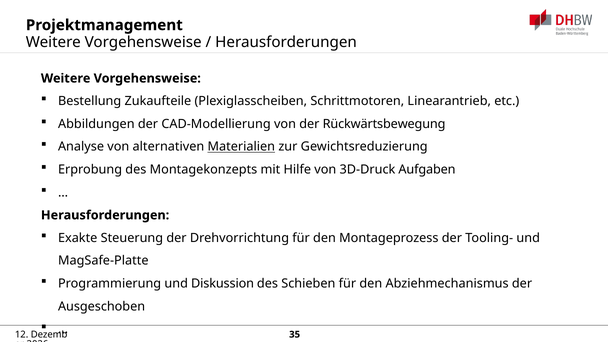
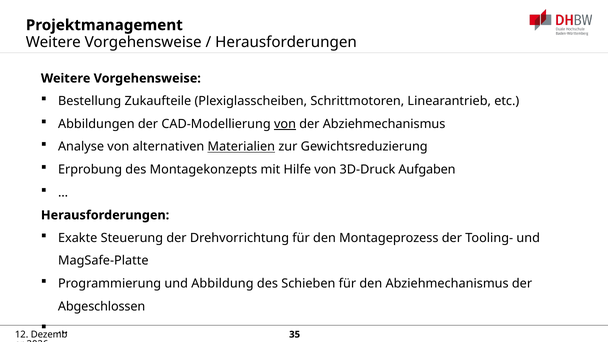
von at (285, 124) underline: none -> present
der Rückwärtsbewegung: Rückwärtsbewegung -> Abziehmechanismus
Diskussion: Diskussion -> Abbildung
Ausgeschoben: Ausgeschoben -> Abgeschlossen
